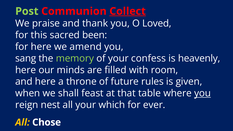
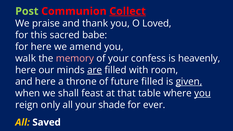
been: been -> babe
sang: sang -> walk
memory colour: light green -> pink
are underline: none -> present
future rules: rules -> filled
given underline: none -> present
nest: nest -> only
which: which -> shade
Chose: Chose -> Saved
